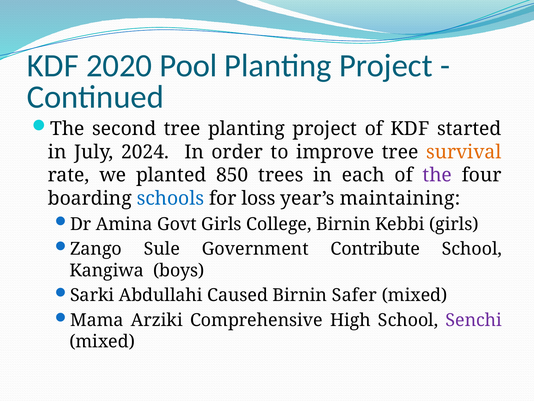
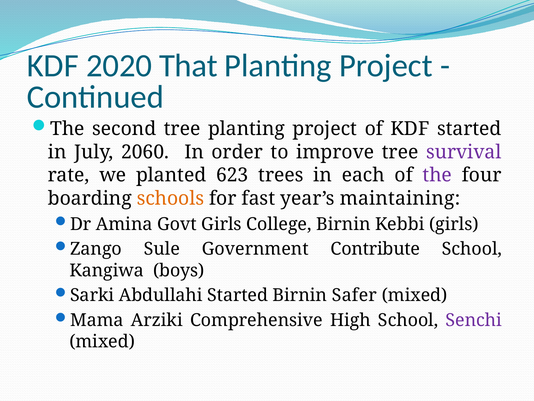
Pool: Pool -> That
2024: 2024 -> 2060
survival colour: orange -> purple
850: 850 -> 623
schools colour: blue -> orange
loss: loss -> fast
Abdullahi Caused: Caused -> Started
